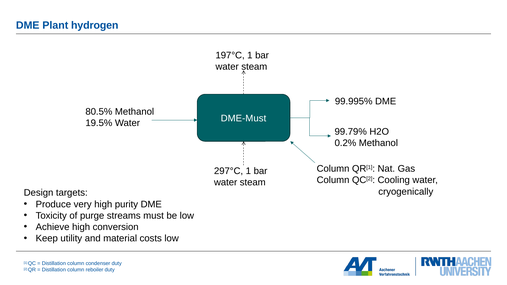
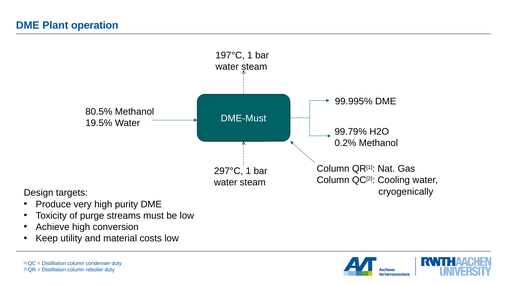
hydrogen: hydrogen -> operation
